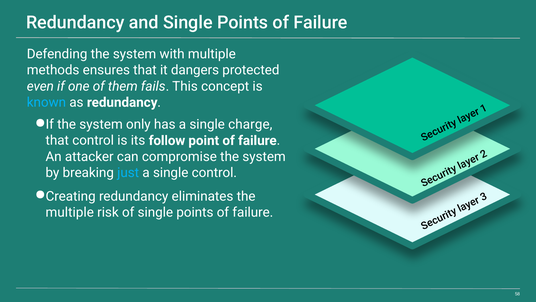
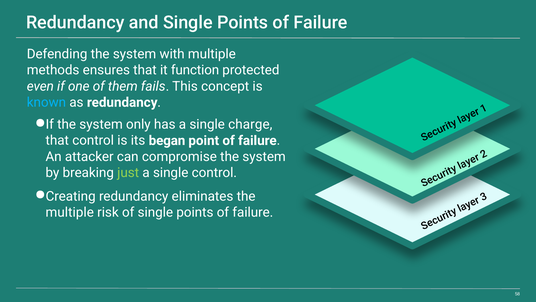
dangers: dangers -> function
follow: follow -> began
just colour: light blue -> light green
